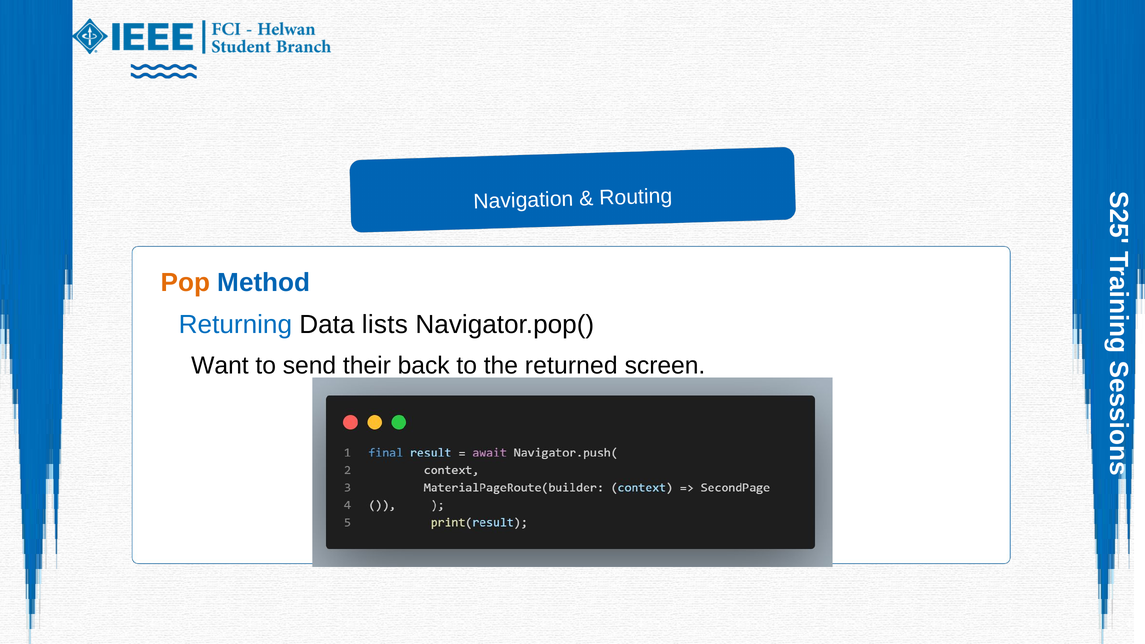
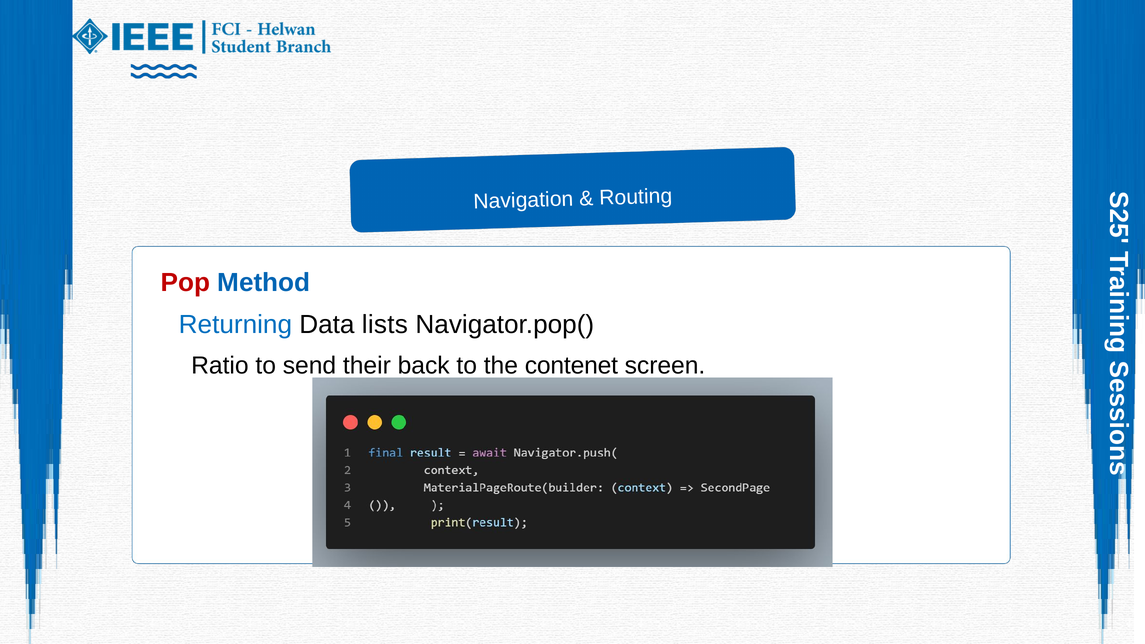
Pop colour: orange -> red
Want: Want -> Ratio
returned: returned -> contenet
